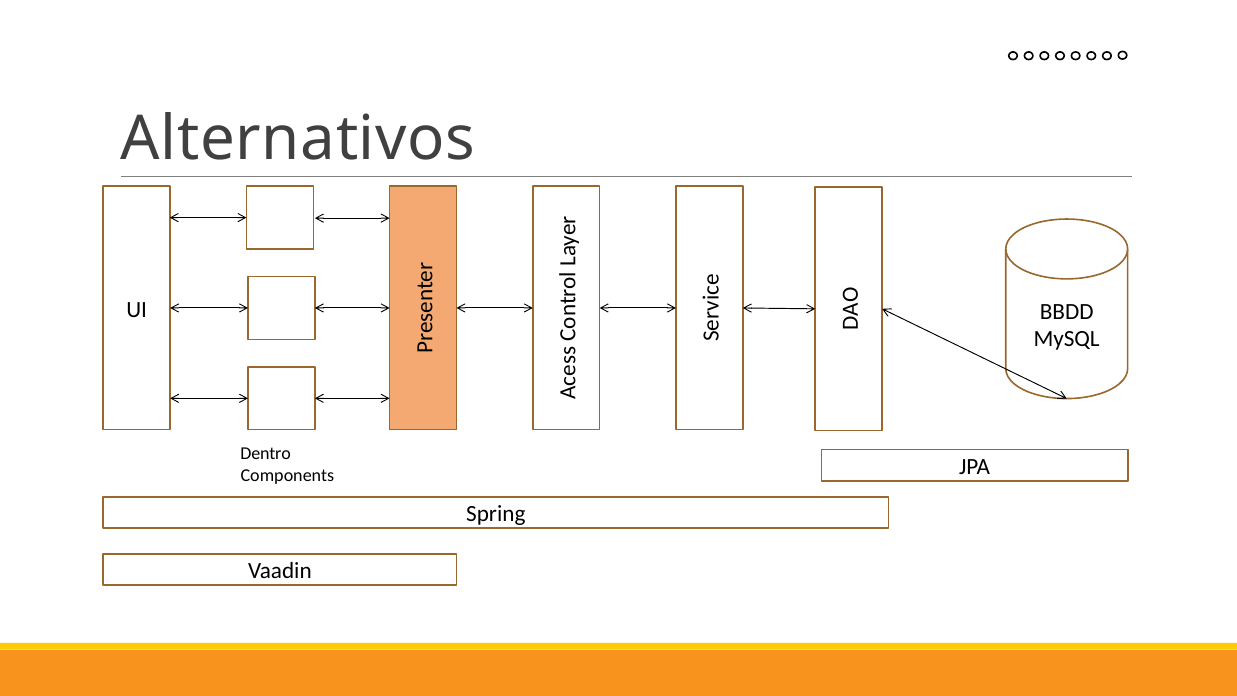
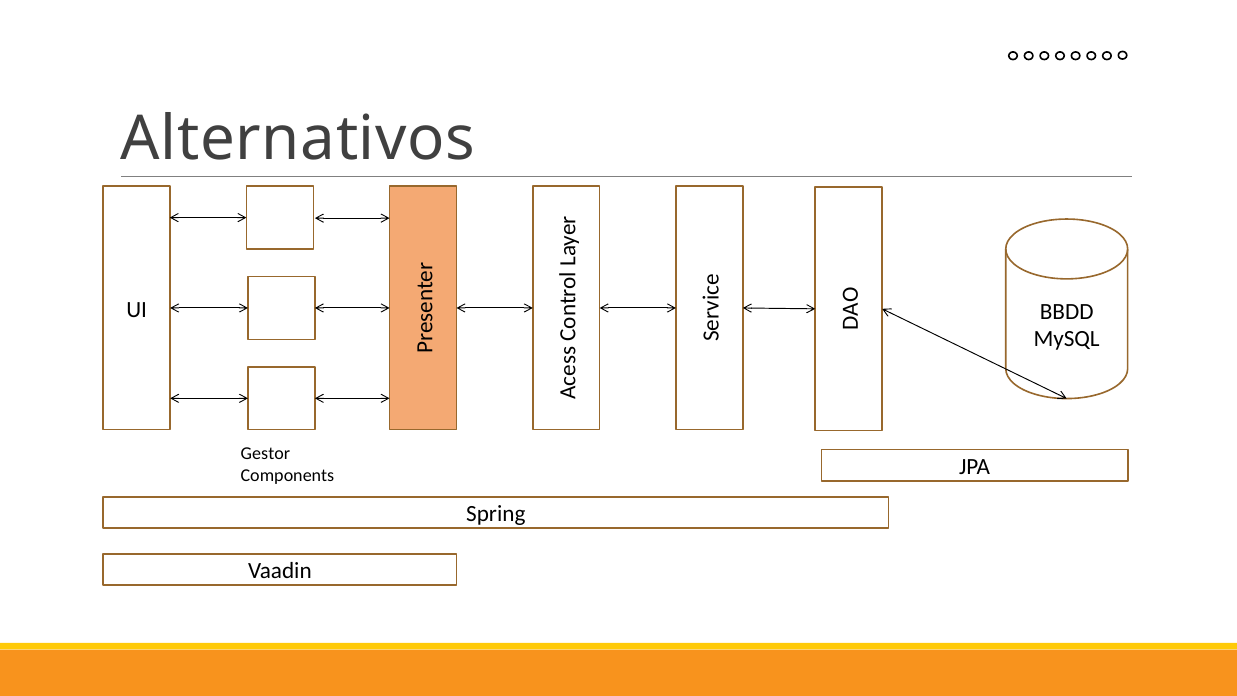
Dentro: Dentro -> Gestor
